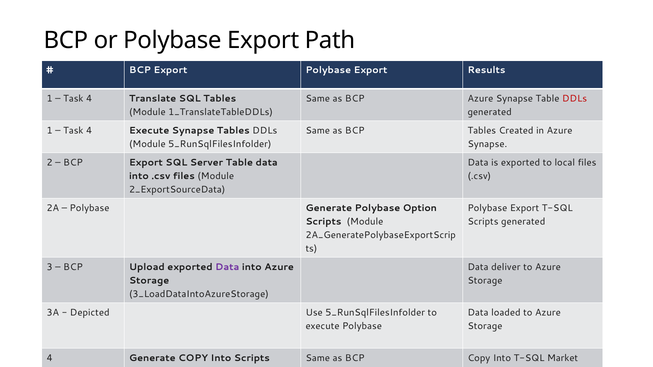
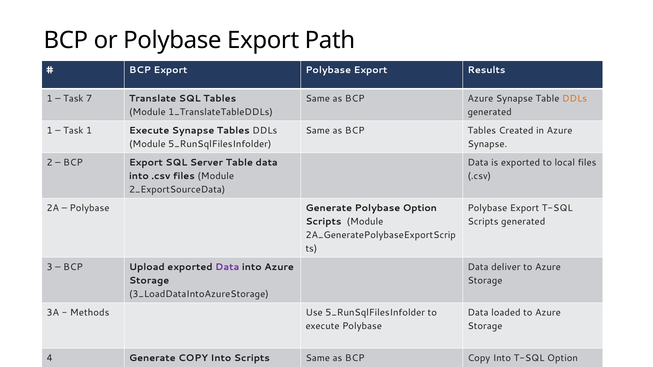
4 at (89, 99): 4 -> 7
DDLs at (575, 99) colour: red -> orange
4 at (89, 131): 4 -> 1
Depicted: Depicted -> Methods
T-SQL Market: Market -> Option
